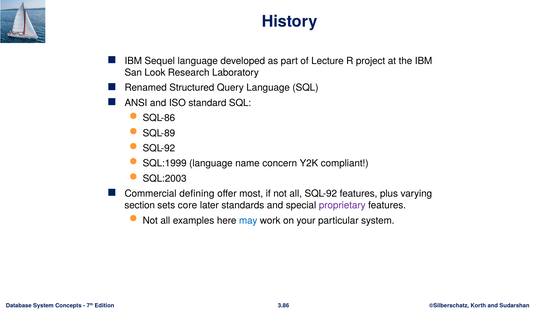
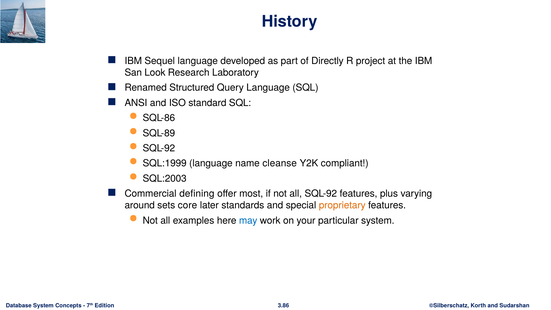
Lecture: Lecture -> Directly
concern: concern -> cleanse
section: section -> around
proprietary colour: purple -> orange
